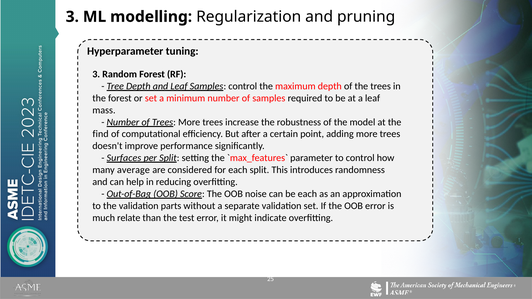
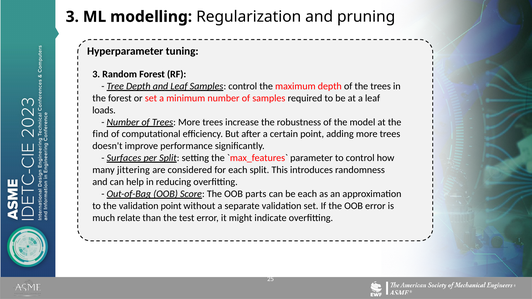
mass: mass -> loads
average: average -> jittering
noise: noise -> parts
validation parts: parts -> point
